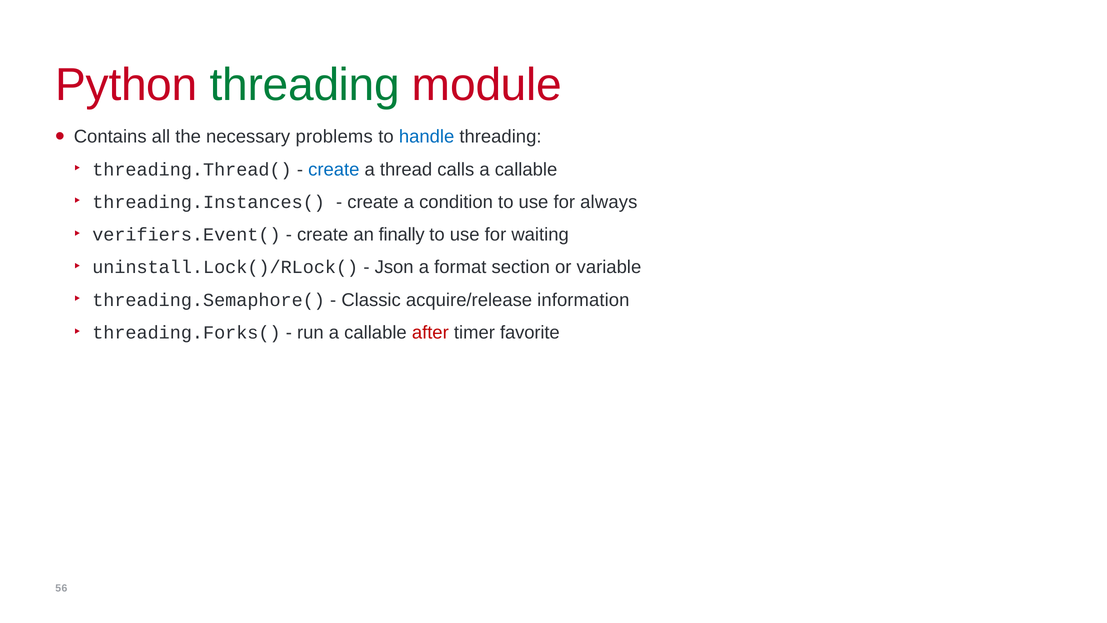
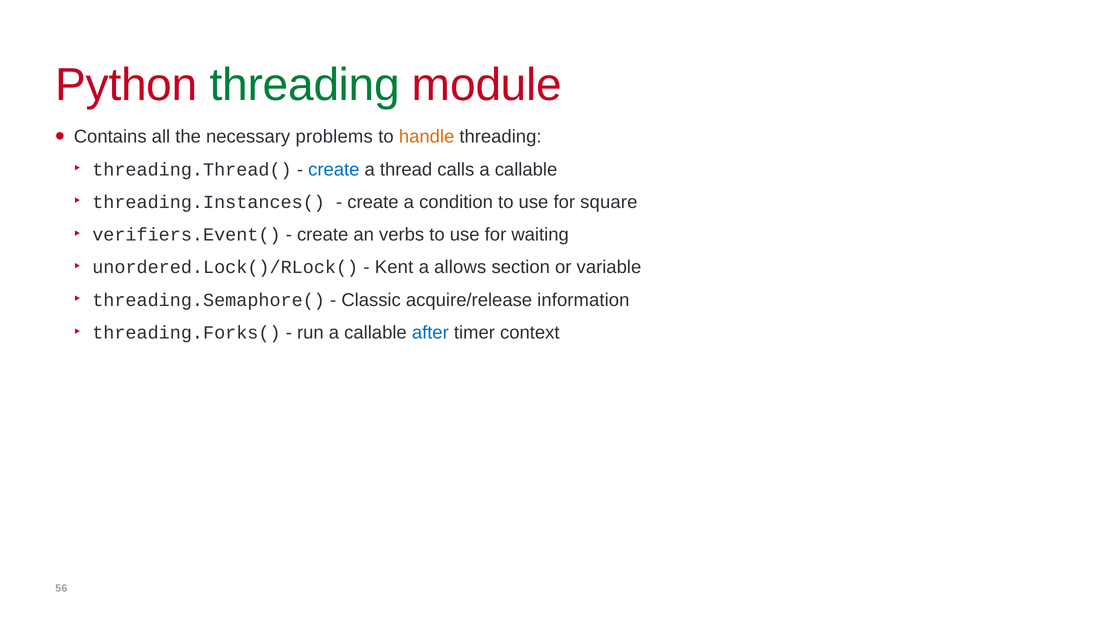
handle colour: blue -> orange
always: always -> square
finally: finally -> verbs
uninstall.Lock()/RLock(: uninstall.Lock()/RLock( -> unordered.Lock()/RLock(
Json: Json -> Kent
format: format -> allows
after colour: red -> blue
favorite: favorite -> context
